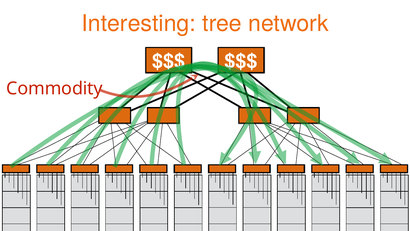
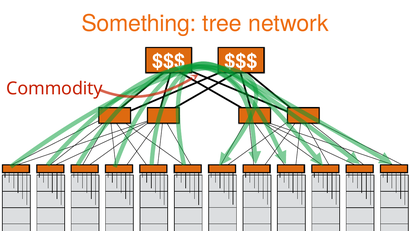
Interesting: Interesting -> Something
